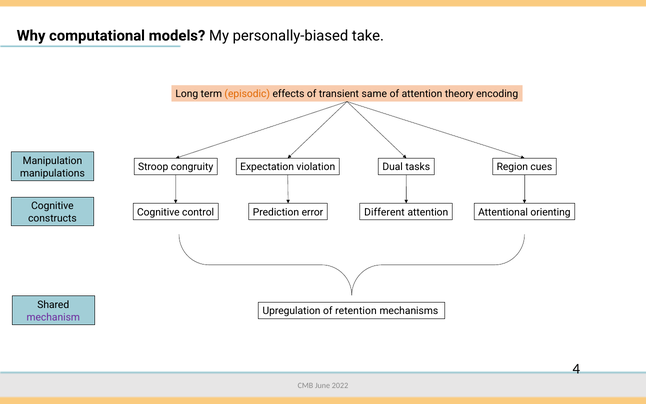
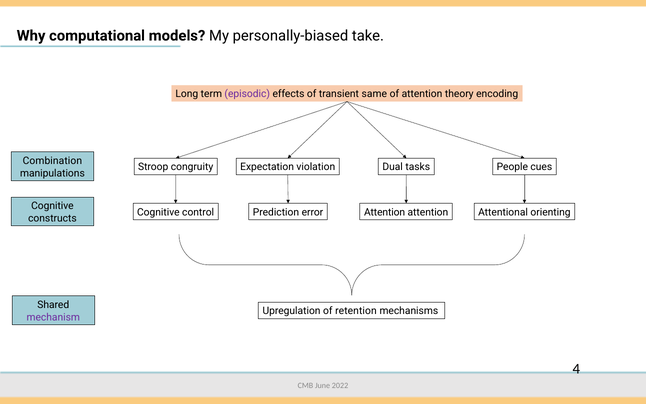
episodic colour: orange -> purple
Manipulation: Manipulation -> Combination
Region: Region -> People
error Different: Different -> Attention
